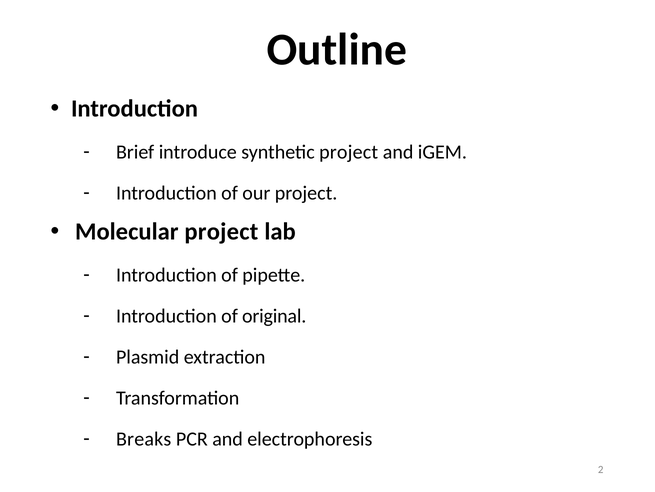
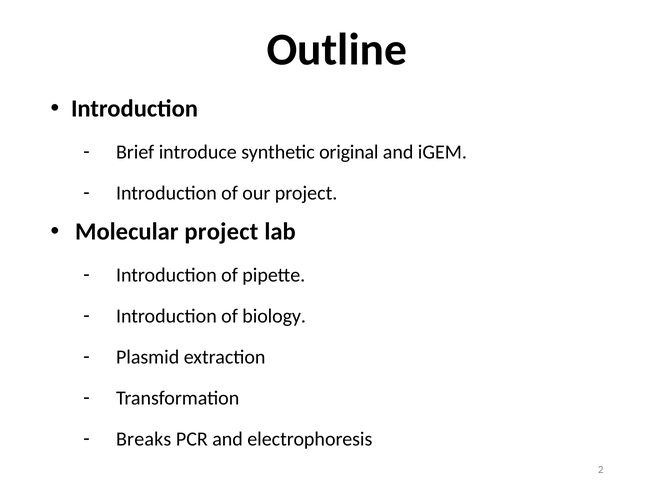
synthetic project: project -> original
original: original -> biology
